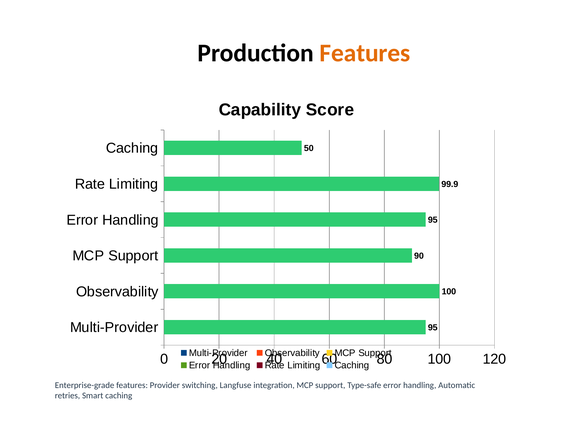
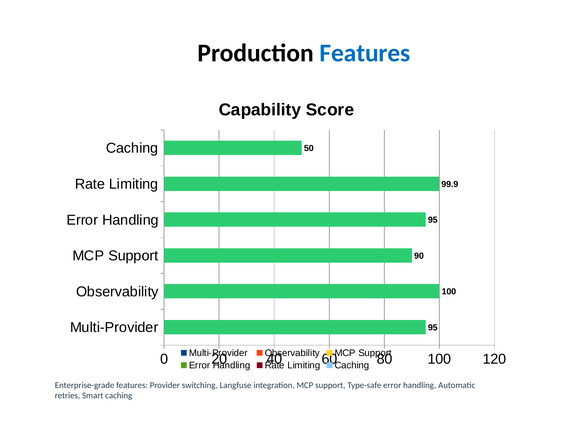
Features at (365, 53) colour: orange -> blue
